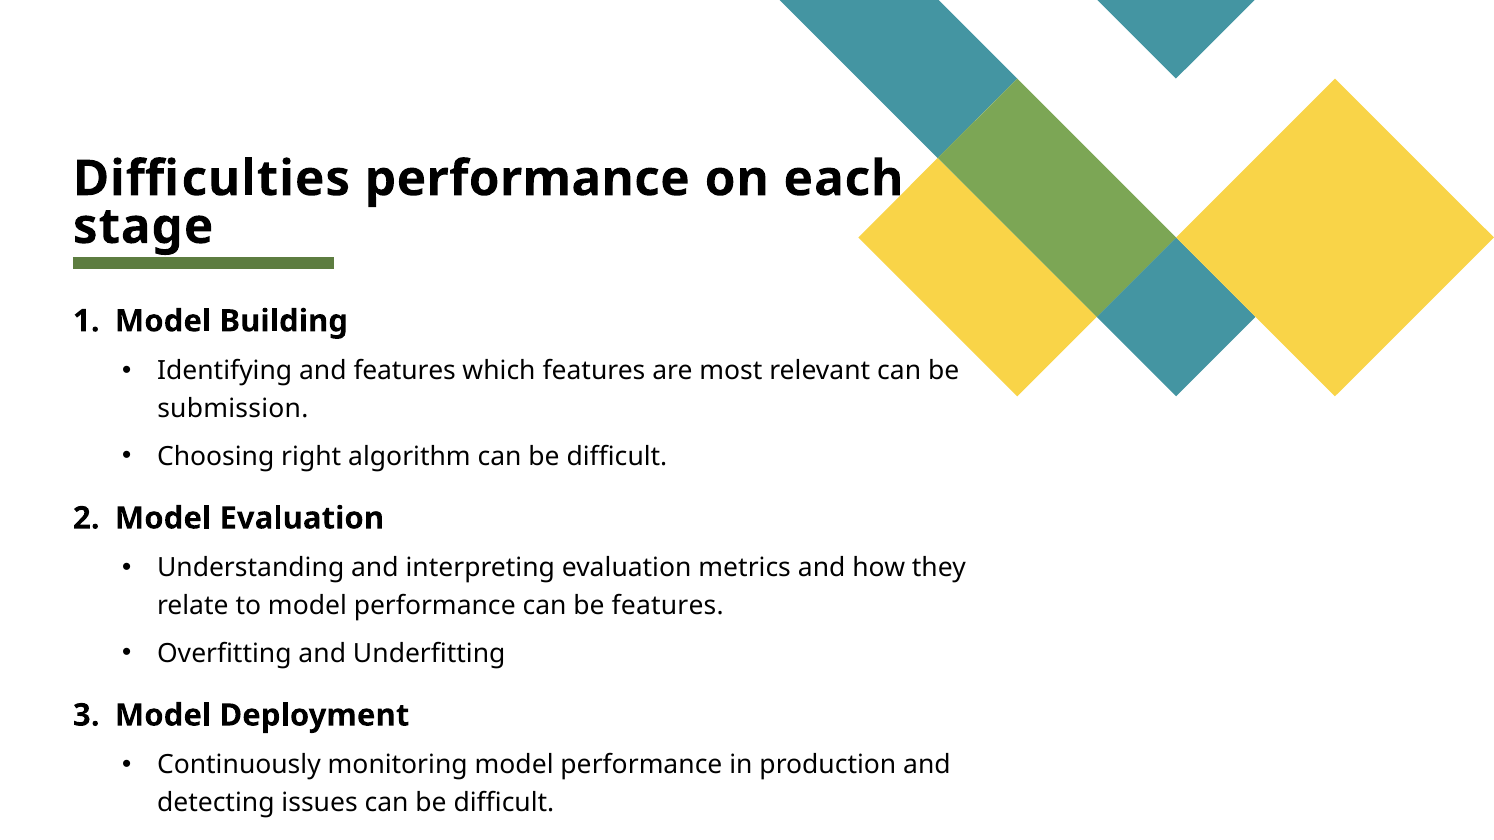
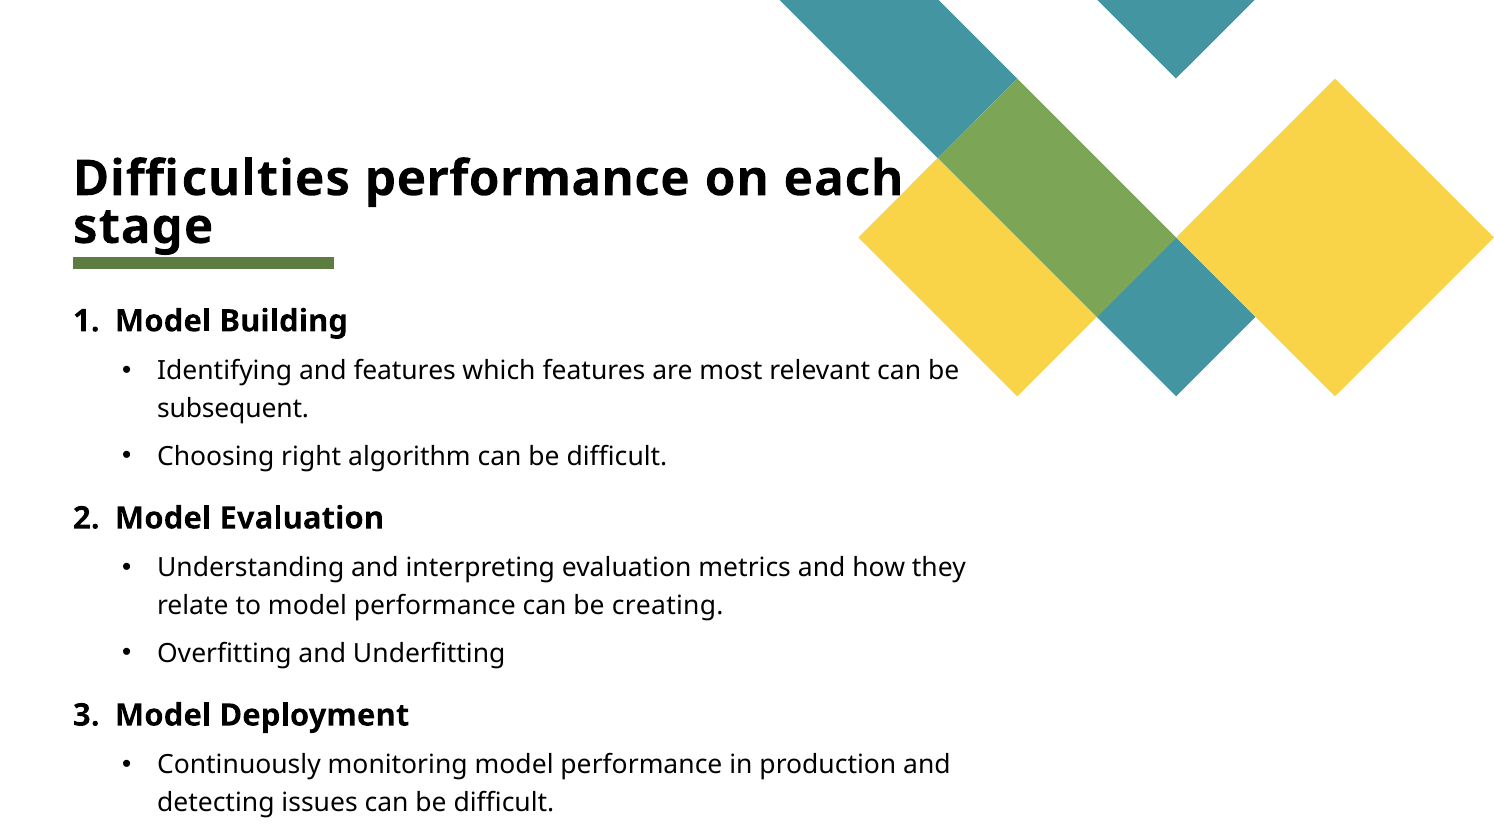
submission: submission -> subsequent
be features: features -> creating
